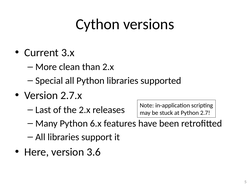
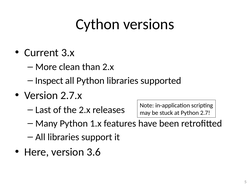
Special: Special -> Inspect
6.x: 6.x -> 1.x
